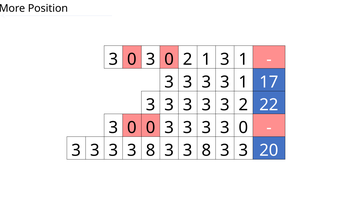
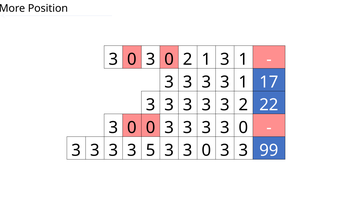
3 3 3 8: 8 -> 5
8 at (206, 150): 8 -> 0
20: 20 -> 99
